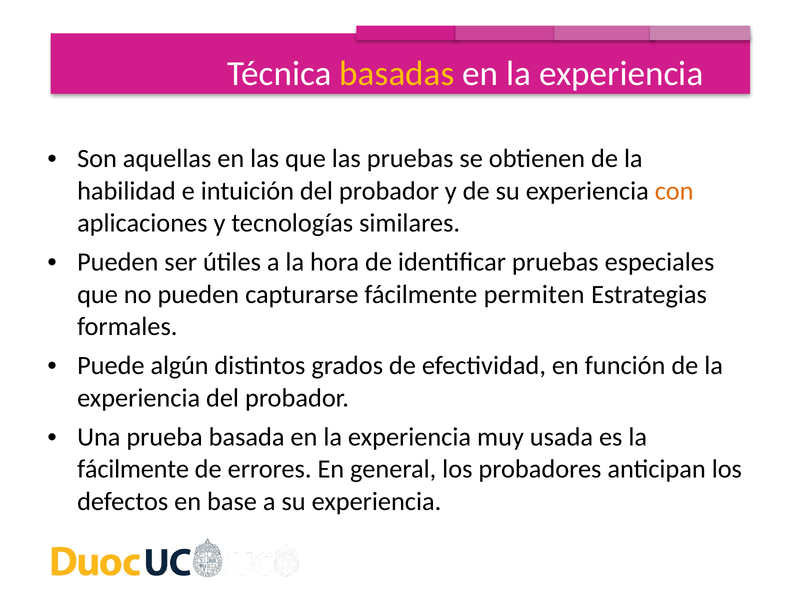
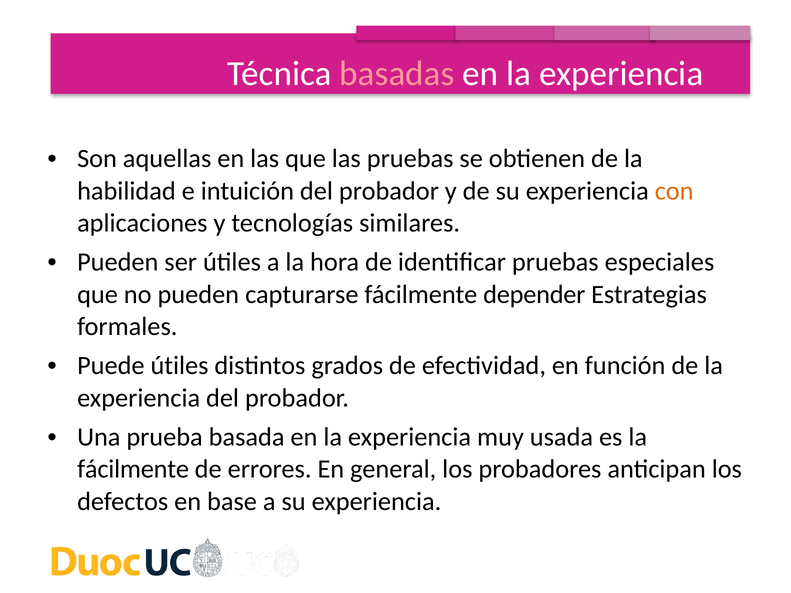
basadas colour: yellow -> pink
permiten: permiten -> depender
Puede algún: algún -> útiles
